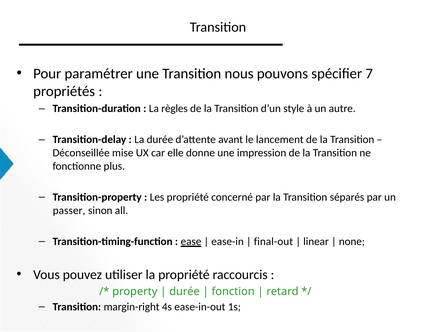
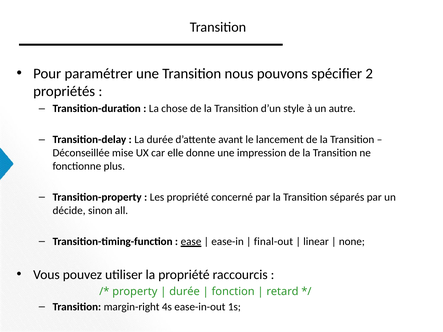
7: 7 -> 2
règles: règles -> chose
passer: passer -> décide
